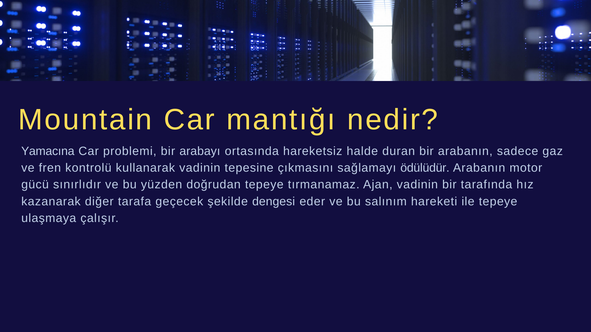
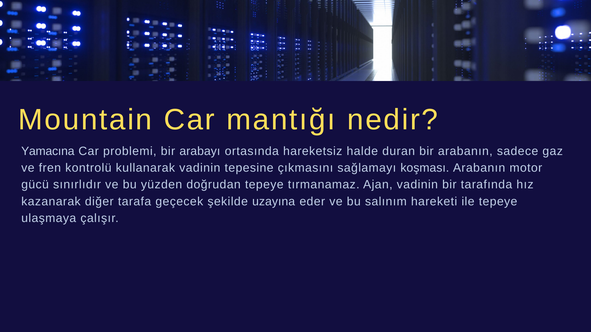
ödülüdür: ödülüdür -> koşması
dengesi: dengesi -> uzayına
